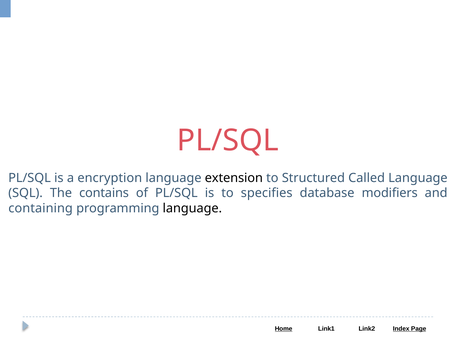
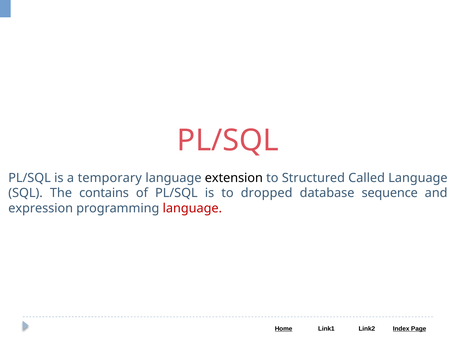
encryption: encryption -> temporary
specifies: specifies -> dropped
modifiers: modifiers -> sequence
containing: containing -> expression
language at (192, 208) colour: black -> red
